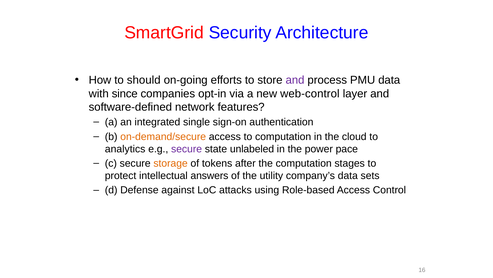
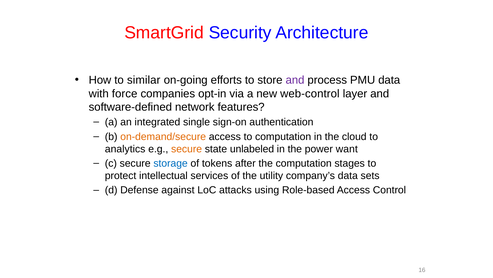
should: should -> similar
since: since -> force
secure at (187, 149) colour: purple -> orange
pace: pace -> want
storage colour: orange -> blue
answers: answers -> services
